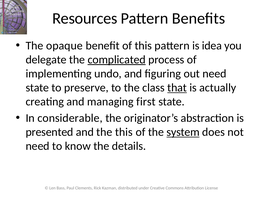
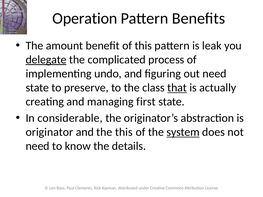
Resources: Resources -> Operation
opaque: opaque -> amount
idea: idea -> leak
delegate underline: none -> present
complicated underline: present -> none
presented: presented -> originator
